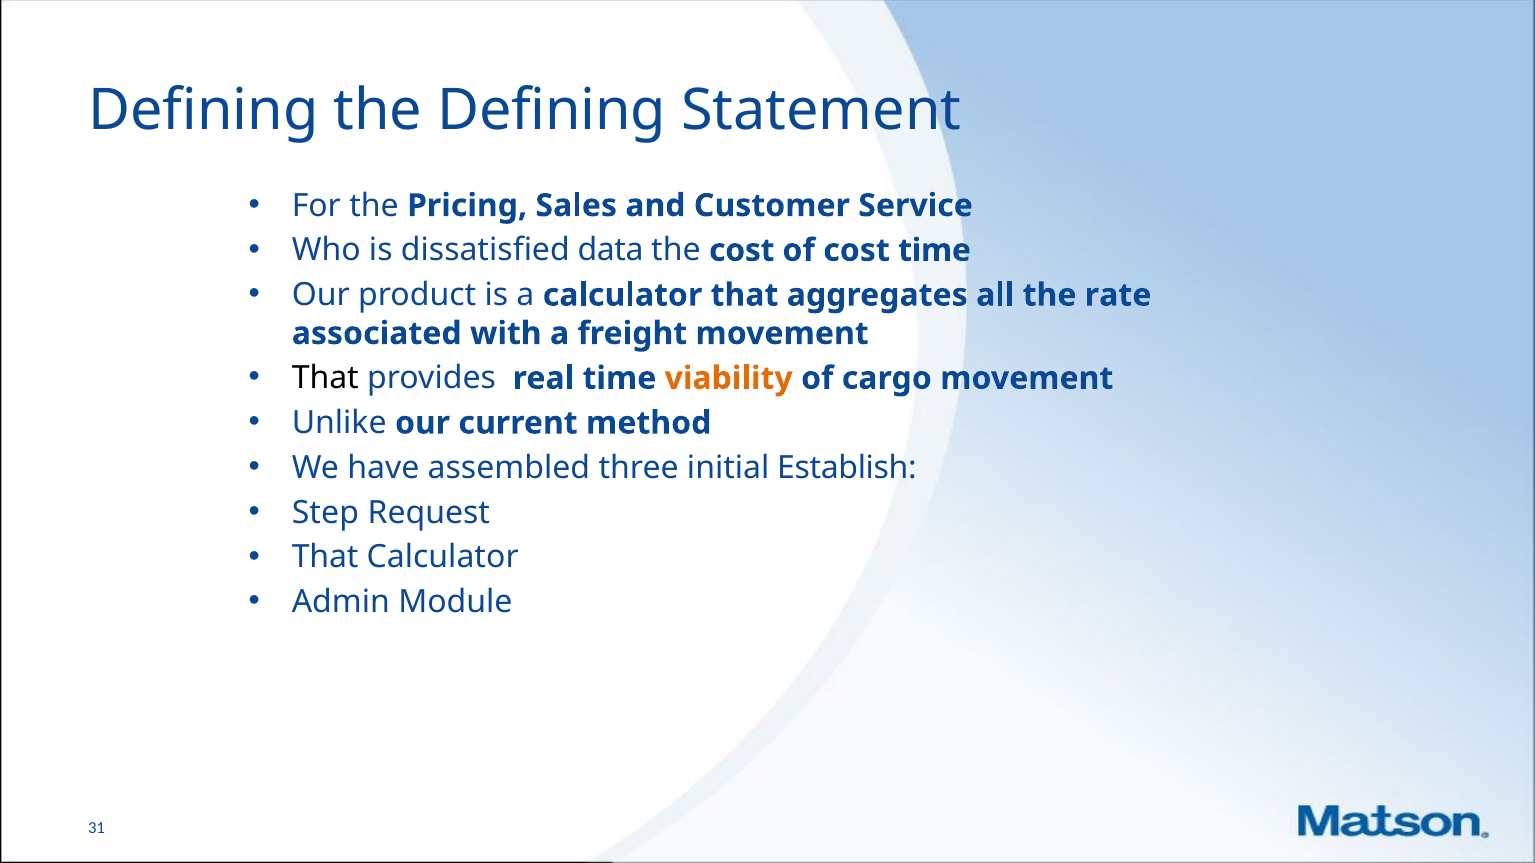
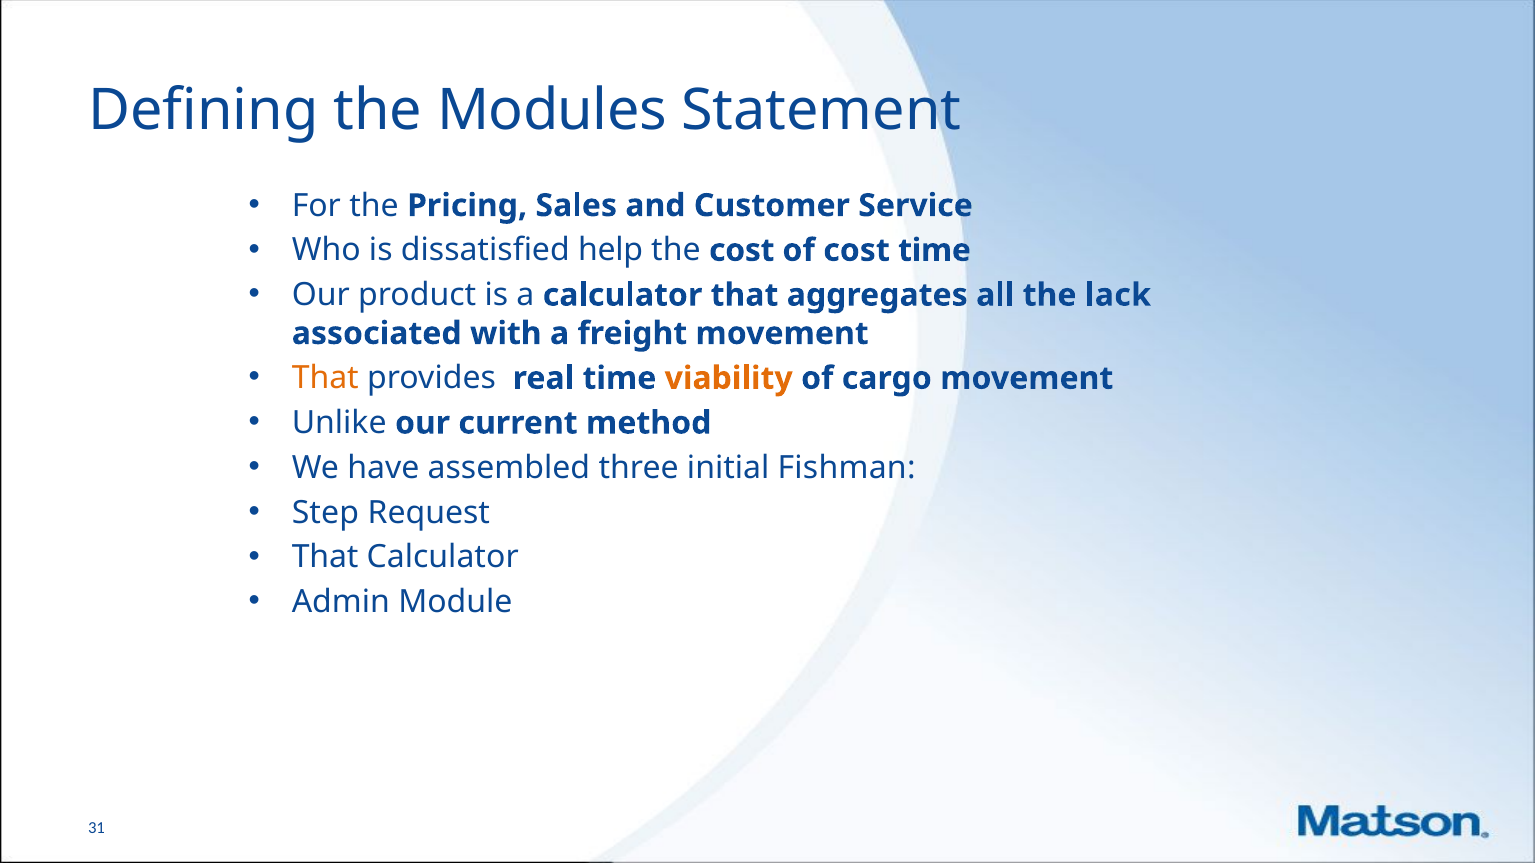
the Defining: Defining -> Modules
data: data -> help
rate: rate -> lack
That at (325, 378) colour: black -> orange
Establish: Establish -> Fishman
